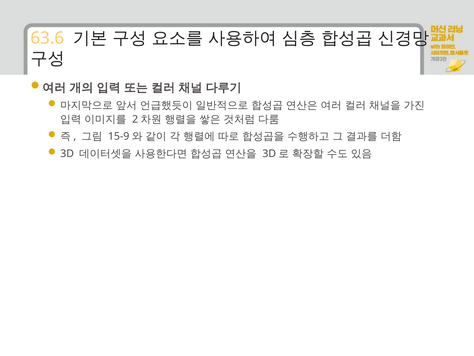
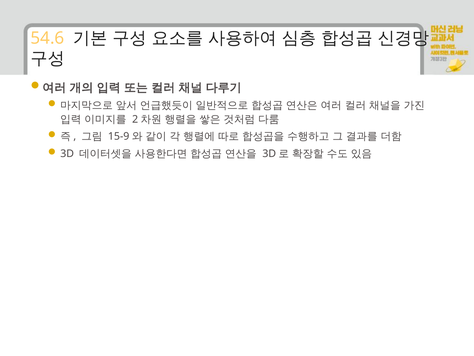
63.6: 63.6 -> 54.6
